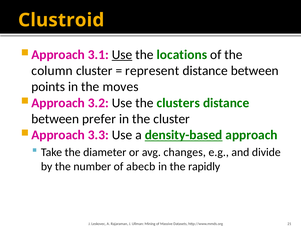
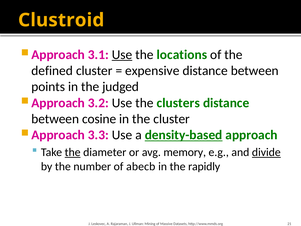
column: column -> defined
represent: represent -> expensive
moves: moves -> judged
prefer: prefer -> cosine
the at (73, 152) underline: none -> present
changes: changes -> memory
divide underline: none -> present
